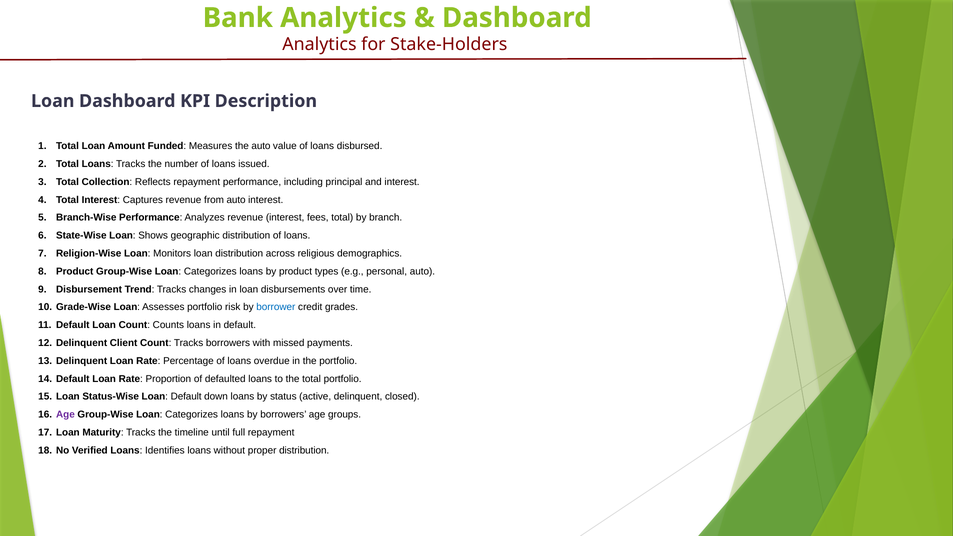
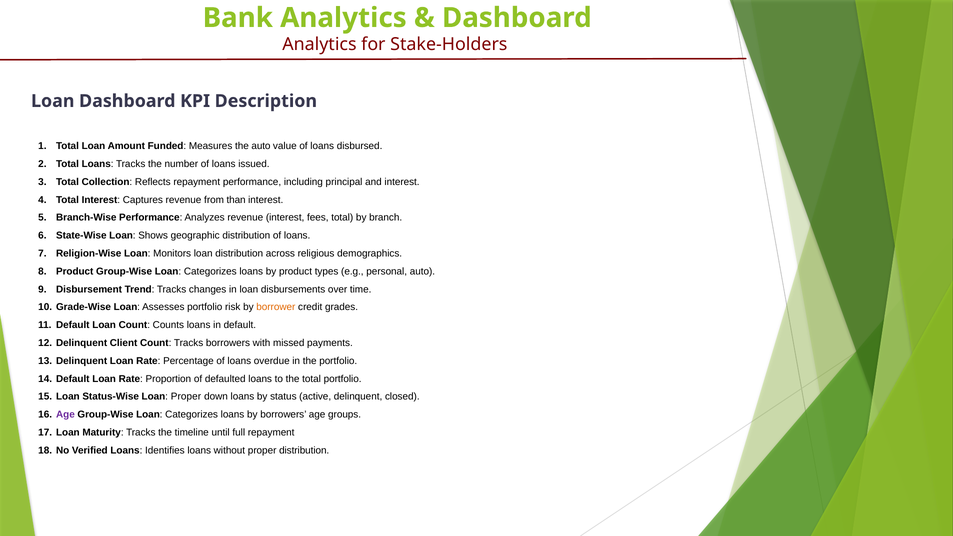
from auto: auto -> than
borrower colour: blue -> orange
Loan Default: Default -> Proper
